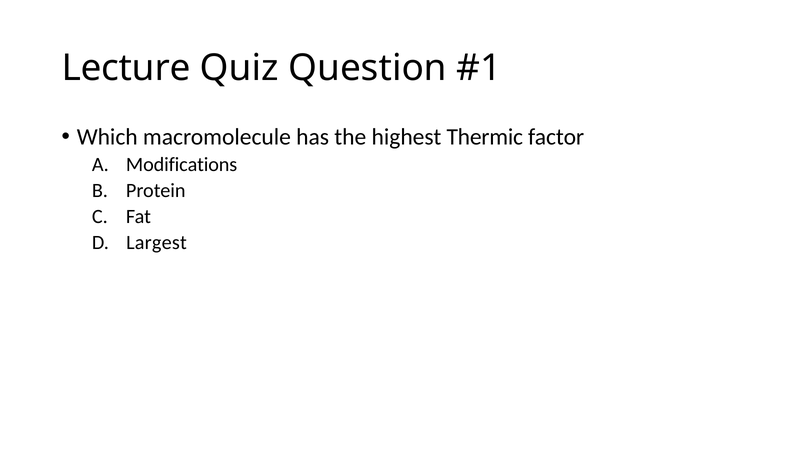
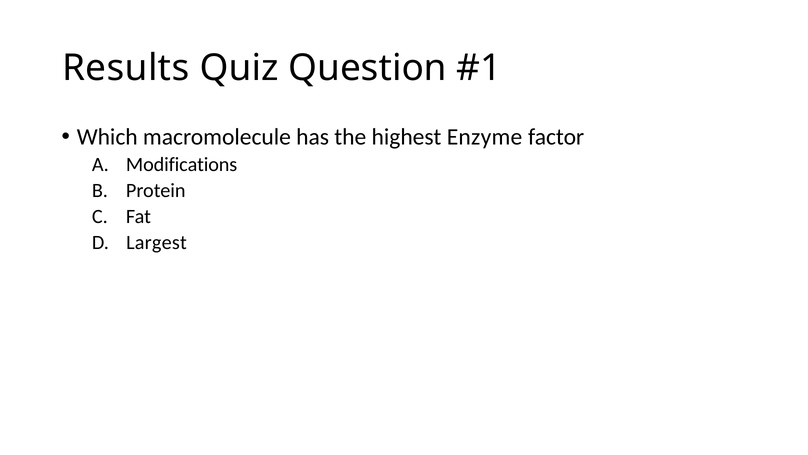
Lecture: Lecture -> Results
Thermic: Thermic -> Enzyme
